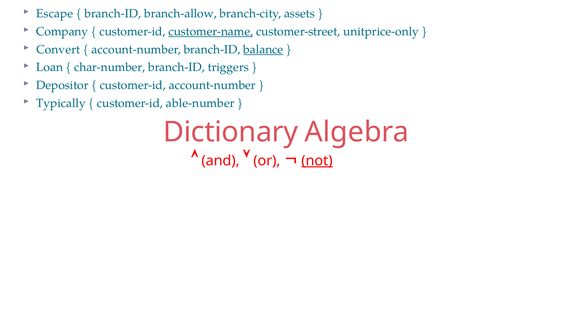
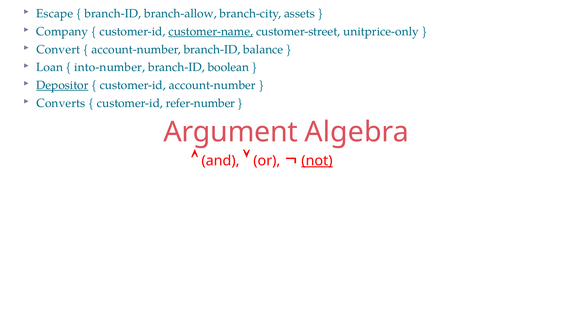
balance underline: present -> none
char-number: char-number -> into-number
triggers: triggers -> boolean
Depositor underline: none -> present
Typically: Typically -> Converts
able-number: able-number -> refer-number
Dictionary: Dictionary -> Argument
